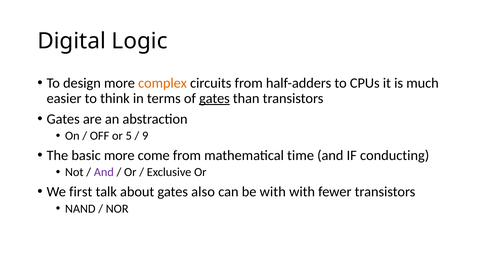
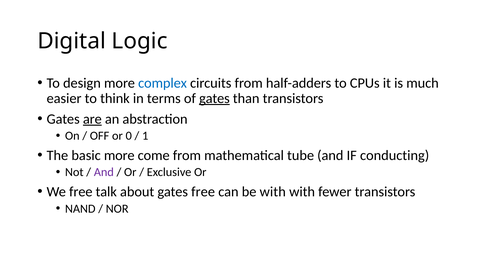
complex colour: orange -> blue
are underline: none -> present
5: 5 -> 0
9: 9 -> 1
time: time -> tube
We first: first -> free
gates also: also -> free
